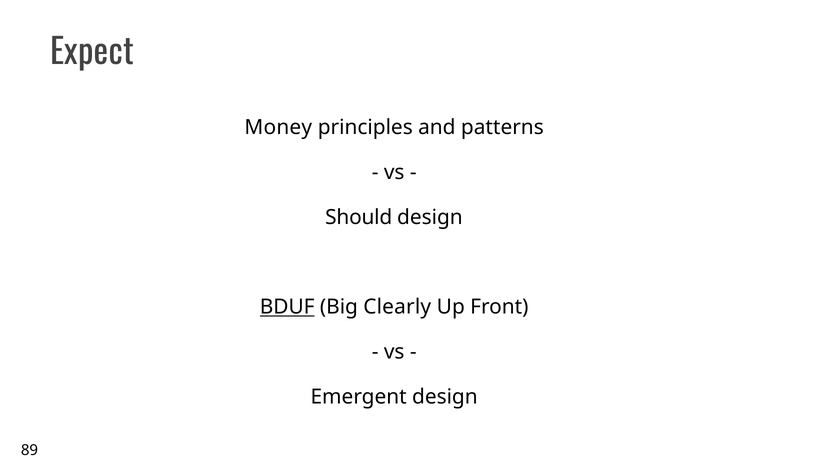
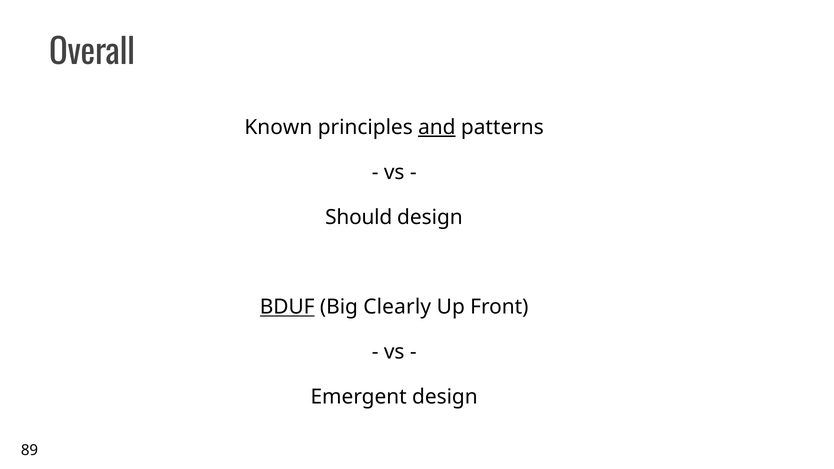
Expect: Expect -> Overall
Money: Money -> Known
and underline: none -> present
